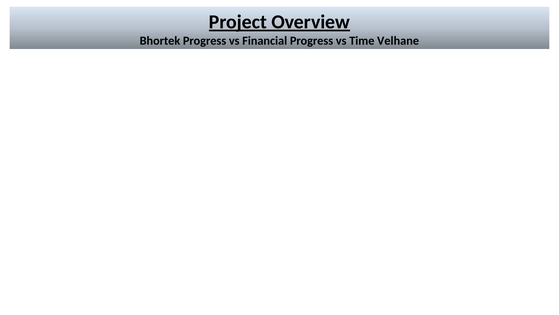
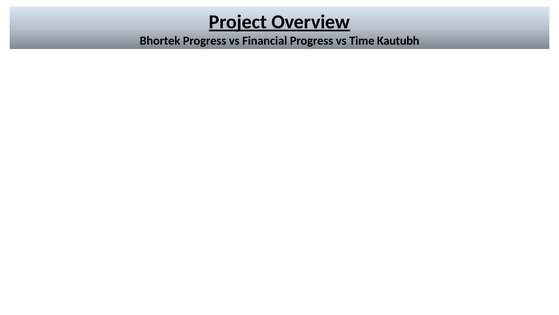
Velhane: Velhane -> Kautubh
